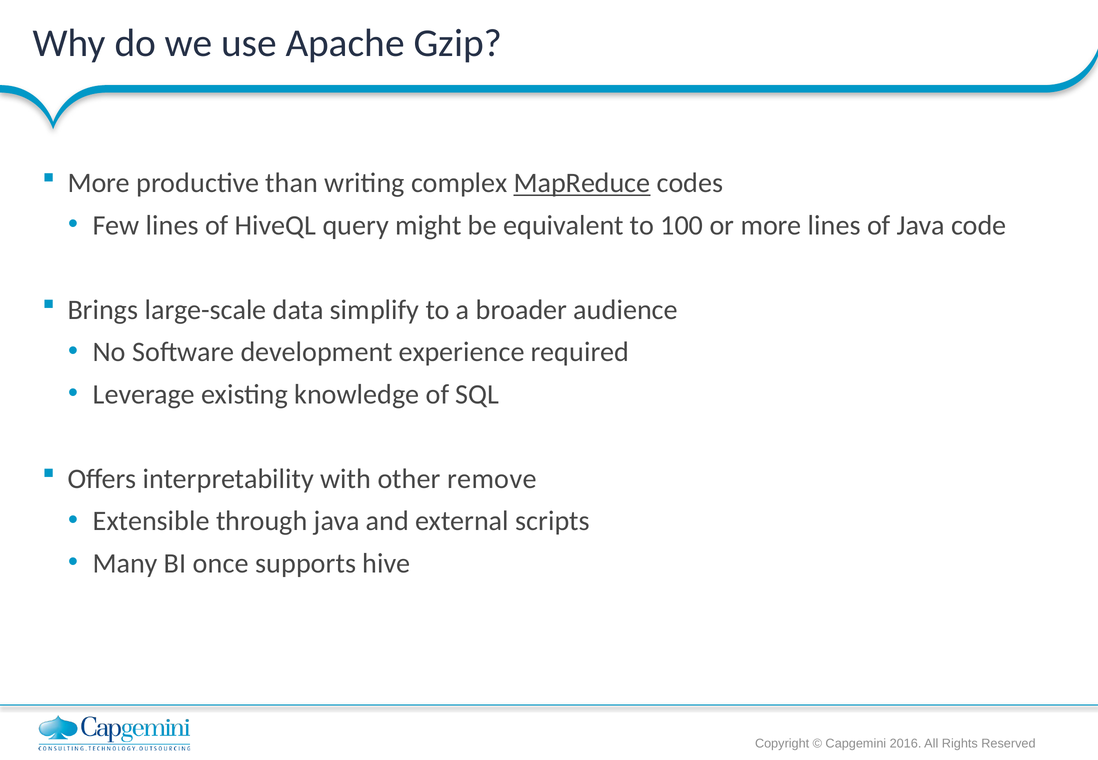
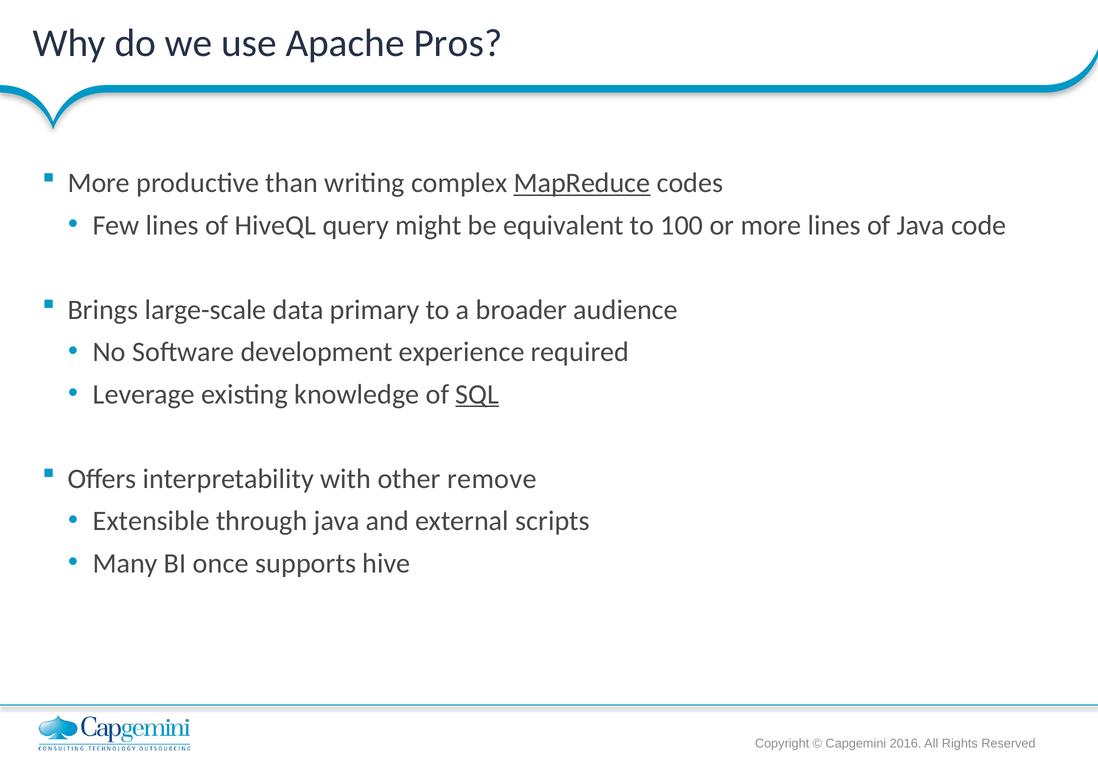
Gzip: Gzip -> Pros
simplify: simplify -> primary
SQL underline: none -> present
